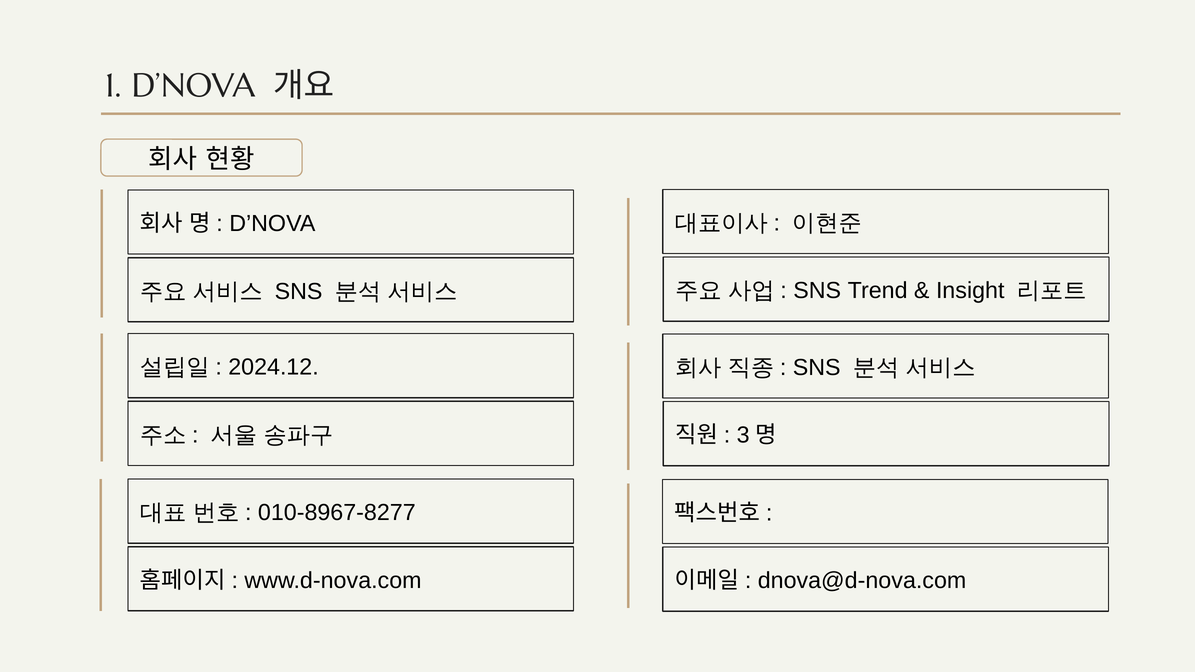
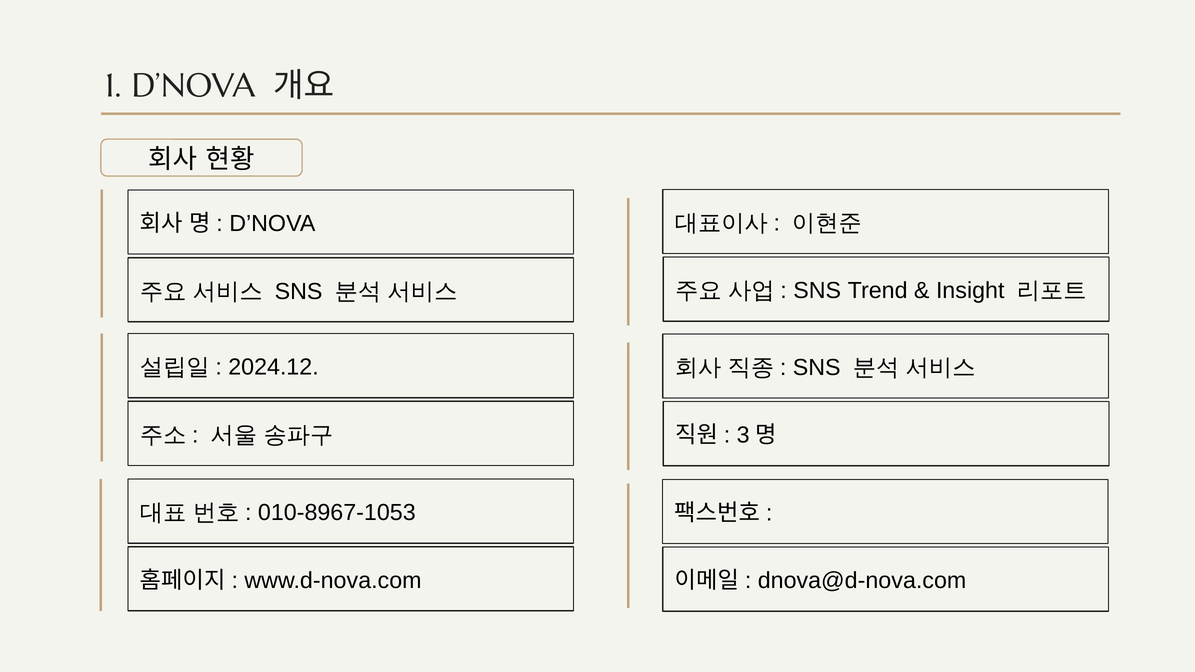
010-8967-8277: 010-8967-8277 -> 010-8967-1053
